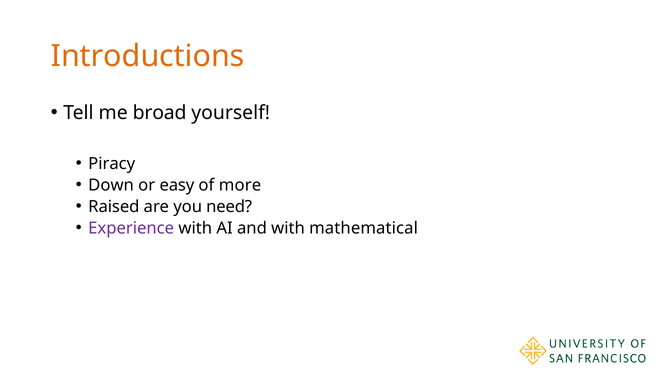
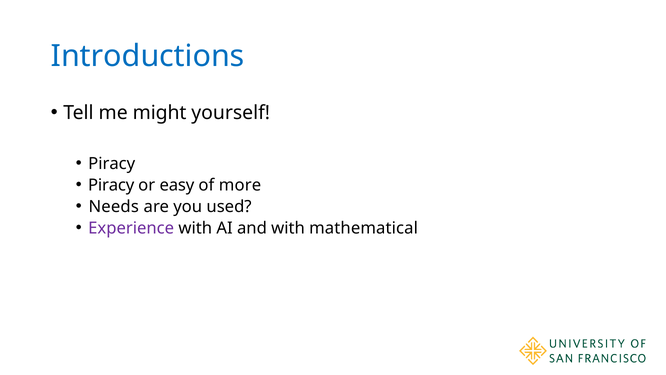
Introductions colour: orange -> blue
broad: broad -> might
Down at (111, 185): Down -> Piracy
Raised: Raised -> Needs
need: need -> used
